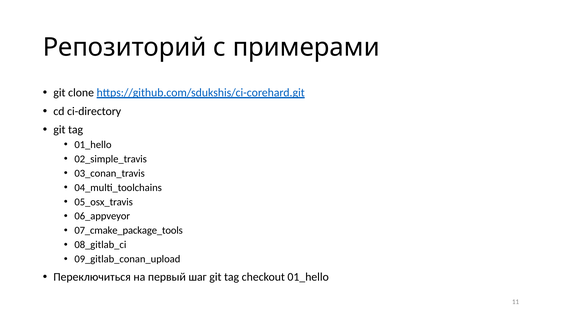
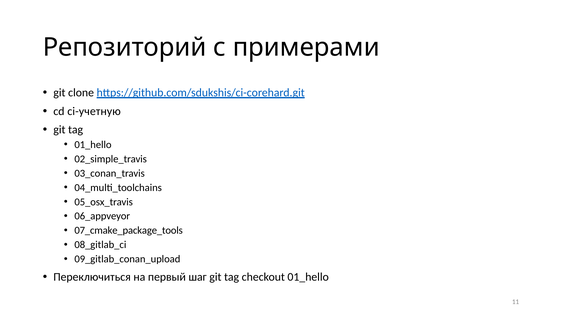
ci-directory: ci-directory -> ci-учетную
